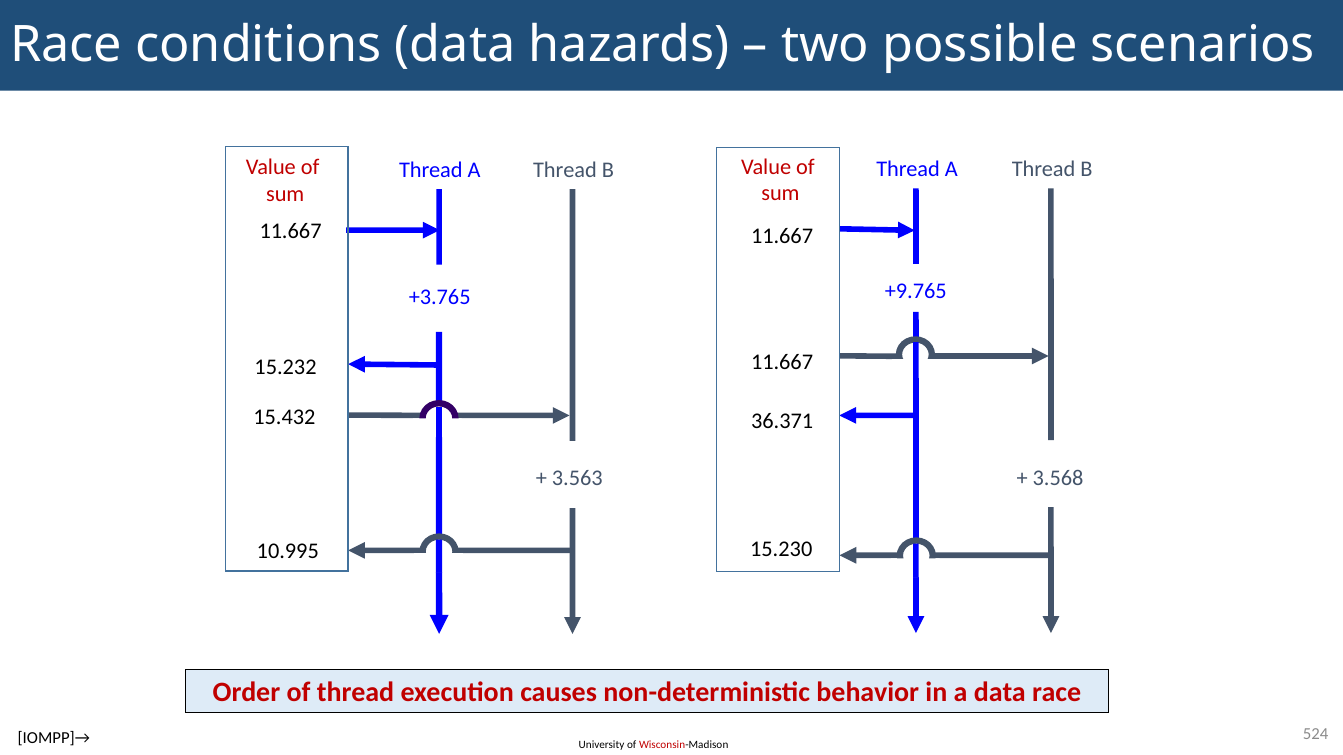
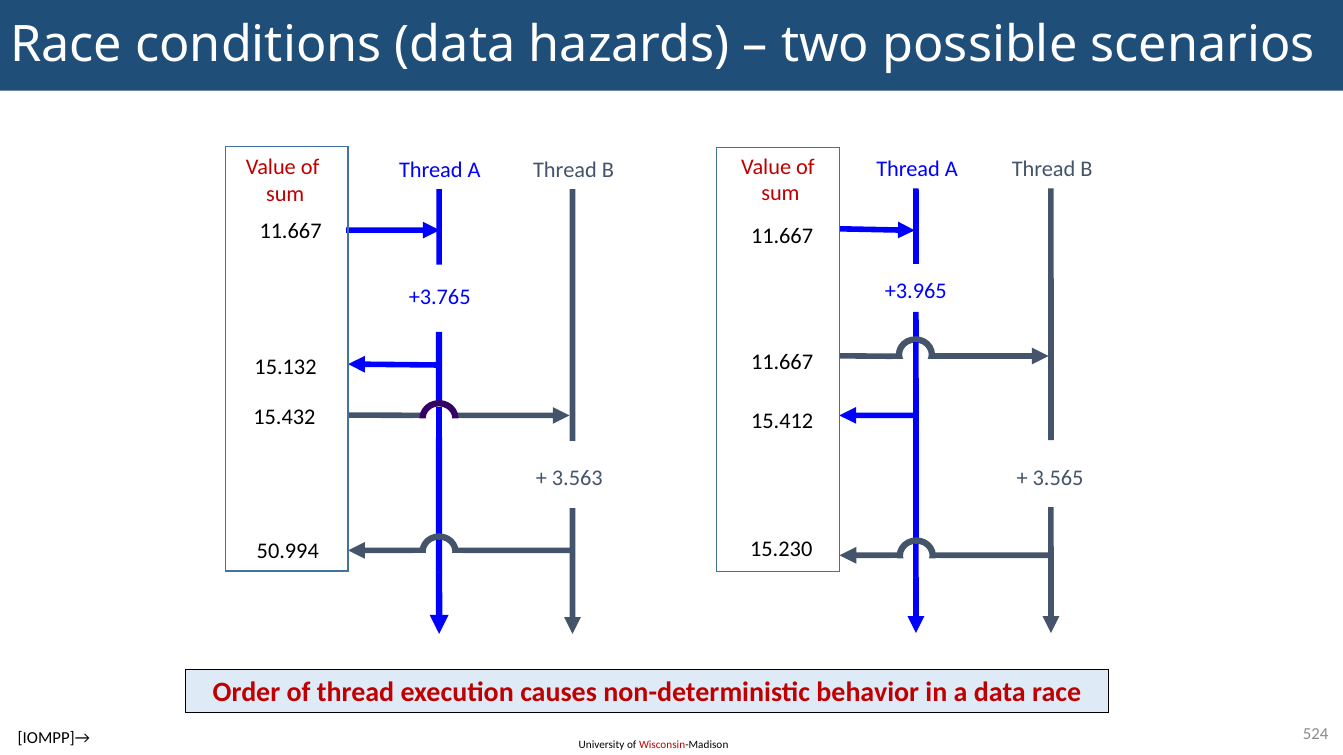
+9.765: +9.765 -> +3.965
15.232: 15.232 -> 15.132
36.371: 36.371 -> 15.412
3.568: 3.568 -> 3.565
10.995: 10.995 -> 50.994
